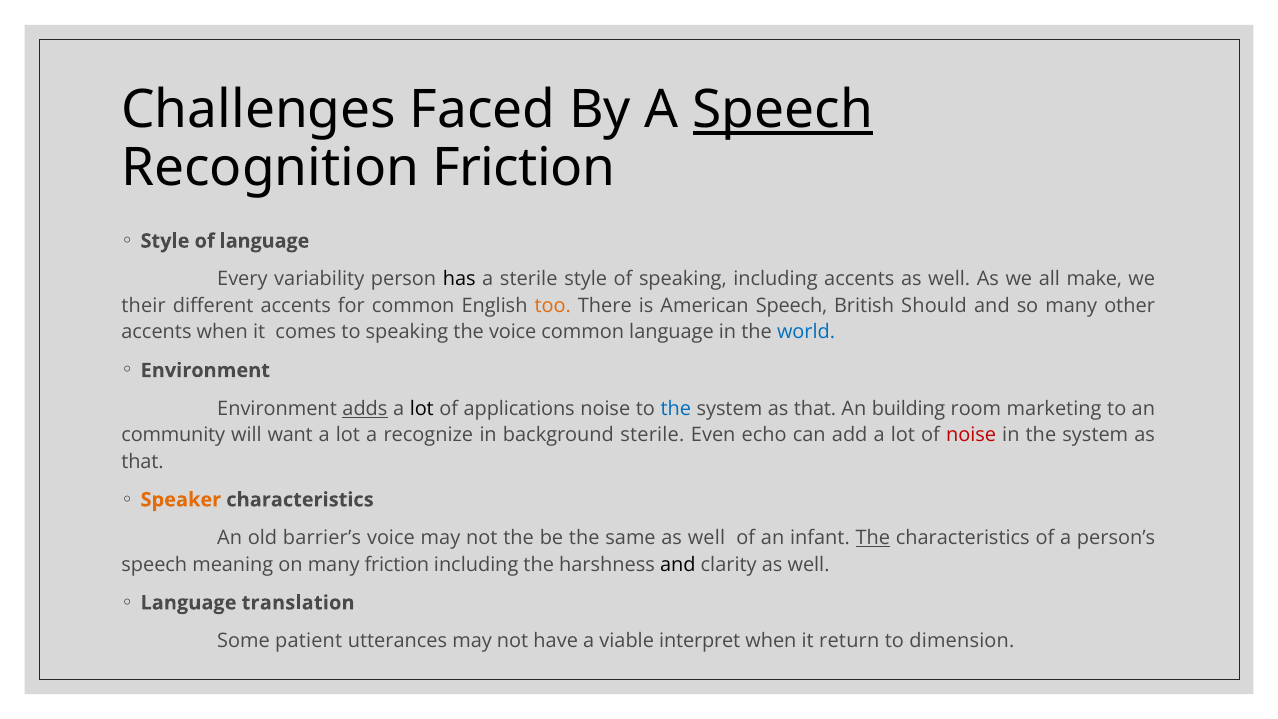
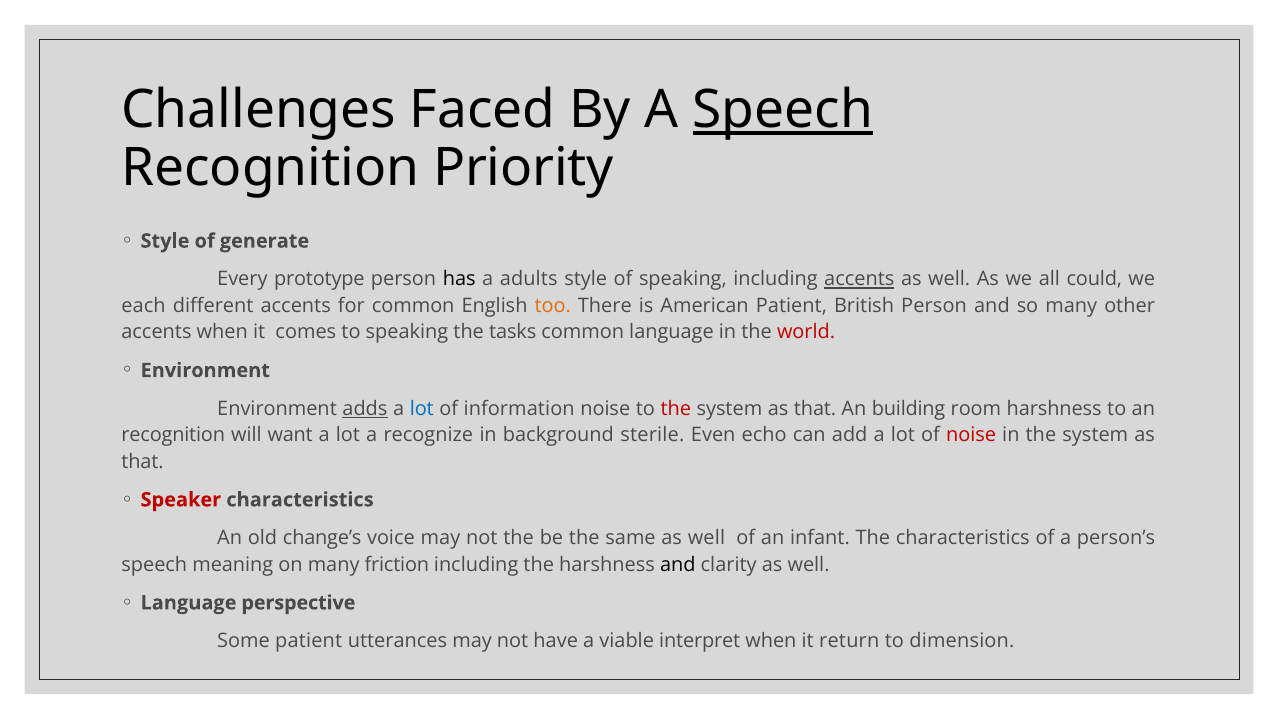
Recognition Friction: Friction -> Priority
of language: language -> generate
variability: variability -> prototype
a sterile: sterile -> adults
accents at (859, 279) underline: none -> present
make: make -> could
their: their -> each
American Speech: Speech -> Patient
British Should: Should -> Person
the voice: voice -> tasks
world colour: blue -> red
lot at (422, 409) colour: black -> blue
applications: applications -> information
the at (676, 409) colour: blue -> red
room marketing: marketing -> harshness
community at (173, 435): community -> recognition
Speaker colour: orange -> red
barrier’s: barrier’s -> change’s
The at (873, 538) underline: present -> none
translation: translation -> perspective
